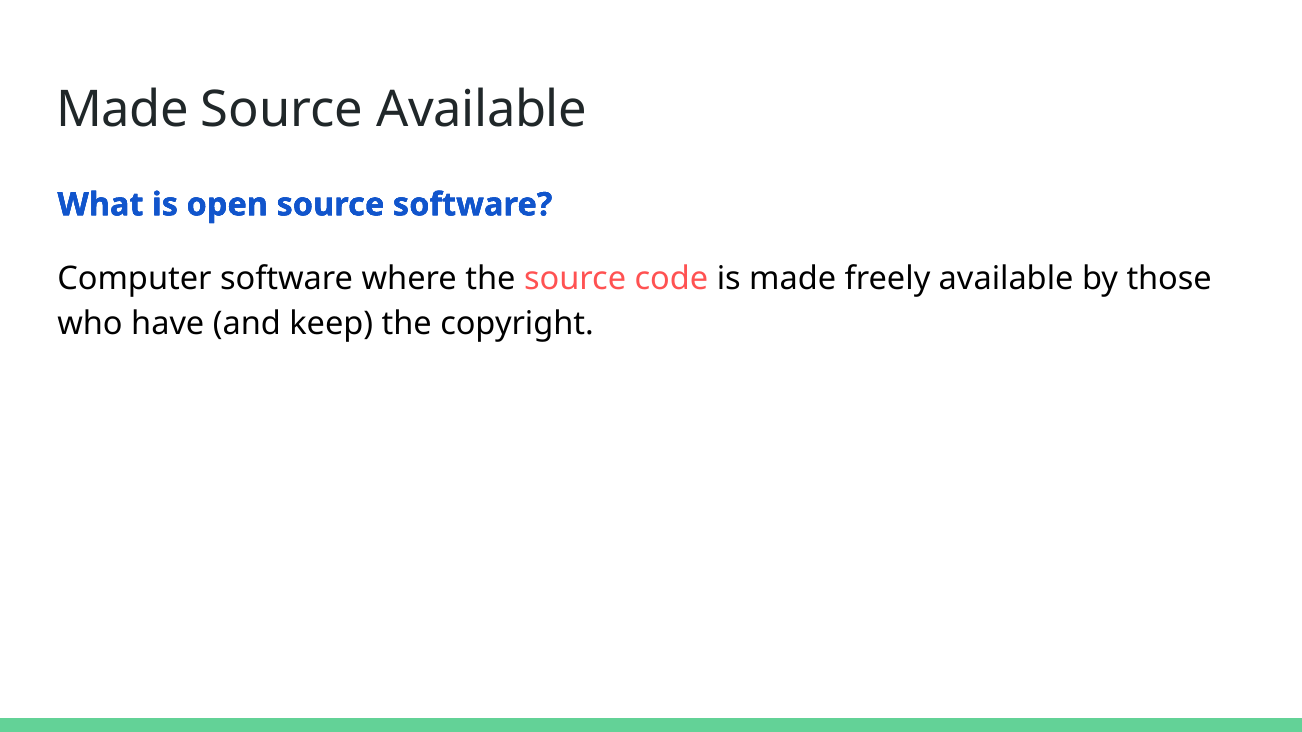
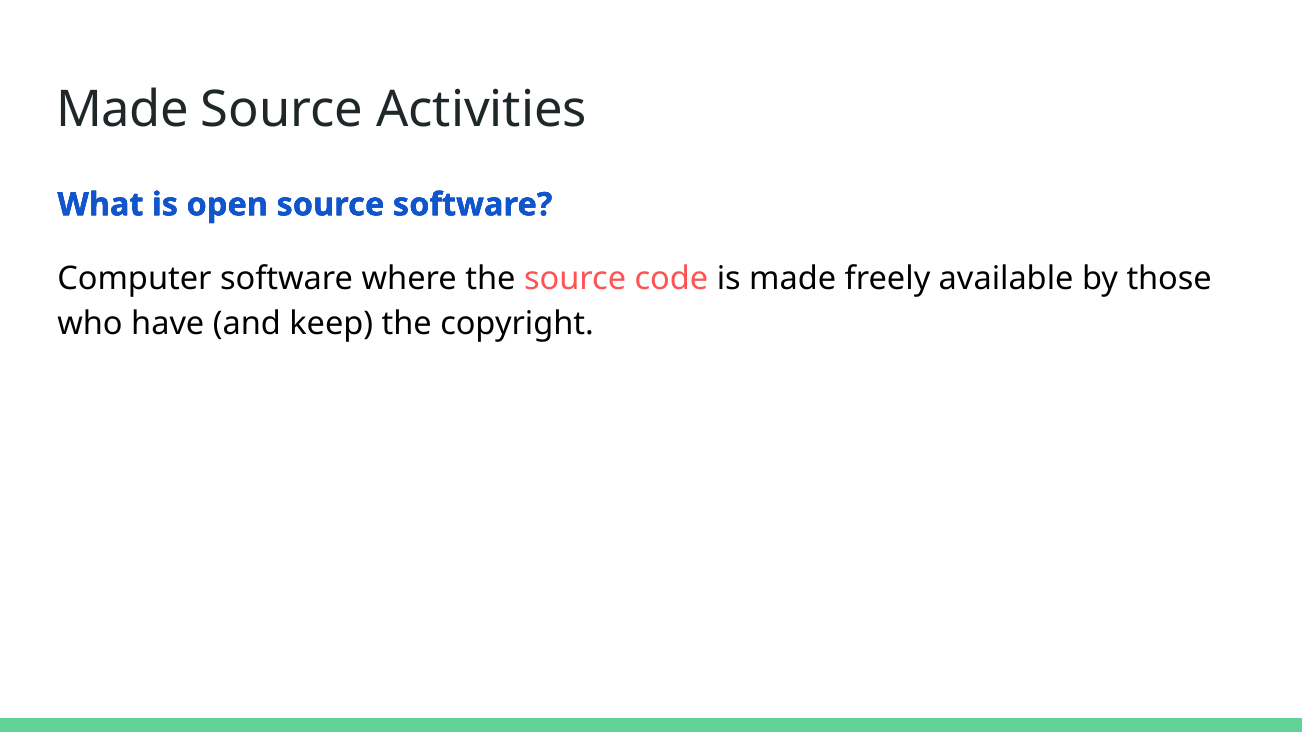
Source Available: Available -> Activities
